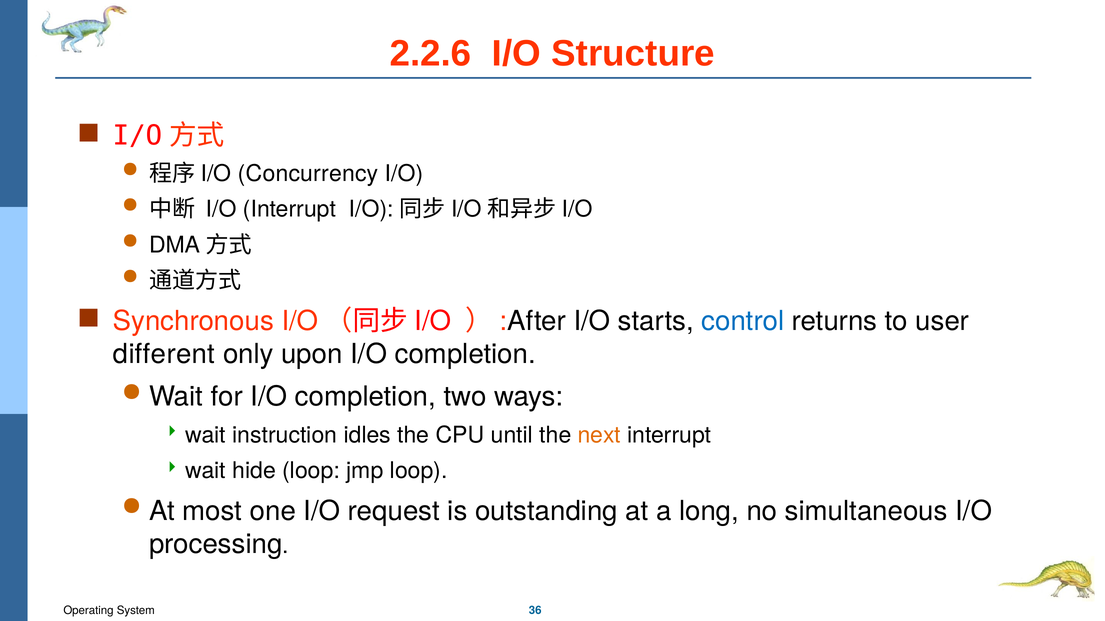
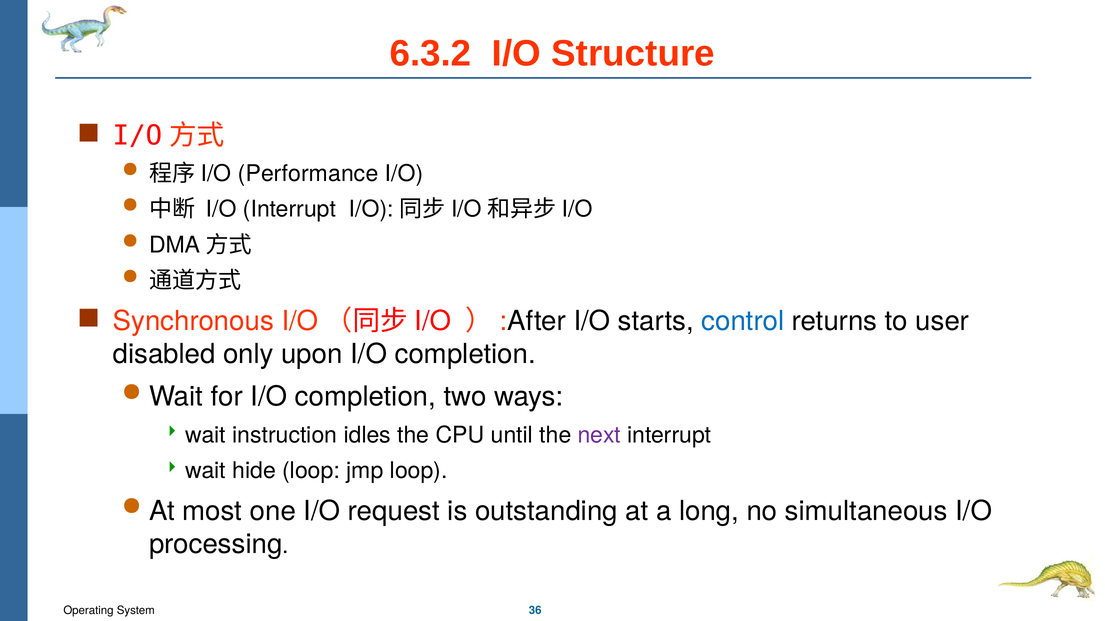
2.2.6: 2.2.6 -> 6.3.2
Concurrency: Concurrency -> Performance
different: different -> disabled
next colour: orange -> purple
